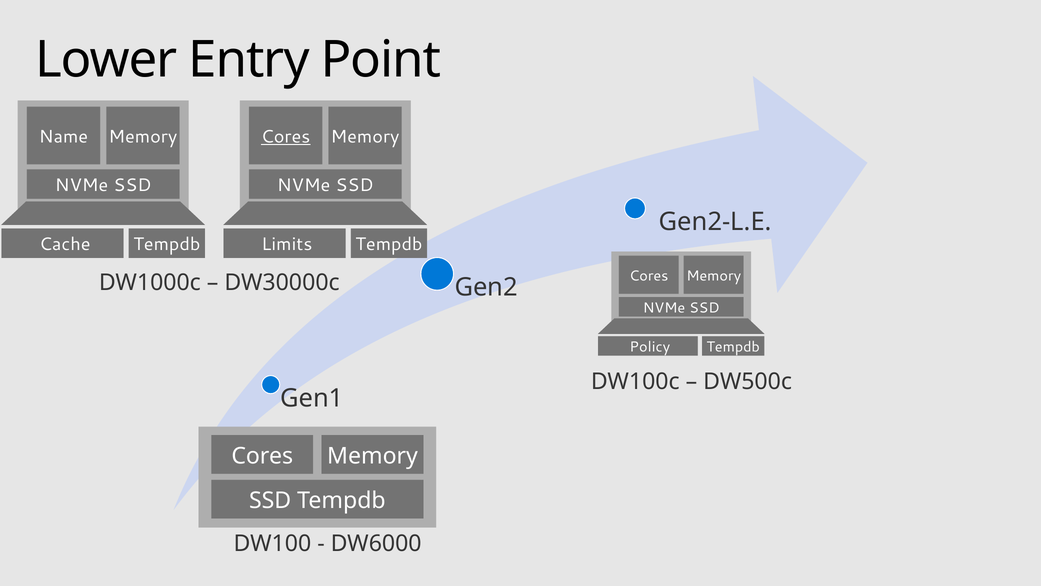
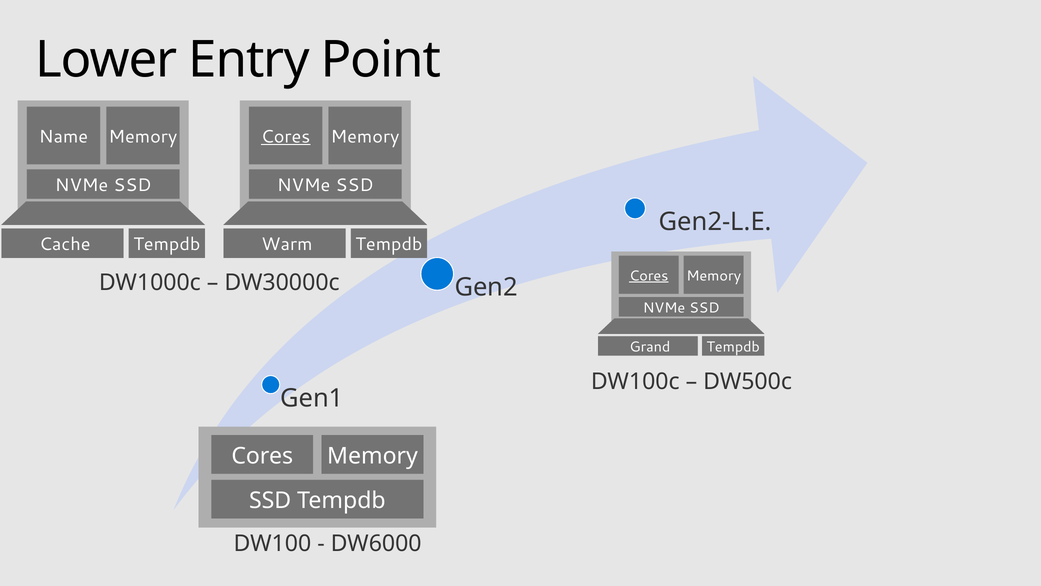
Limits: Limits -> Warm
Cores at (649, 276) underline: none -> present
Policy: Policy -> Grand
